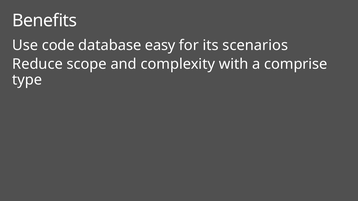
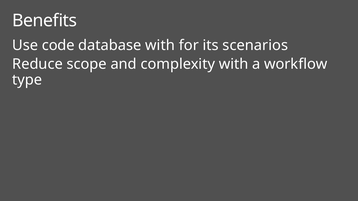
database easy: easy -> with
comprise: comprise -> workflow
